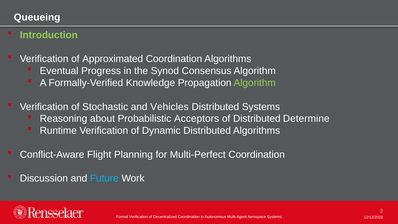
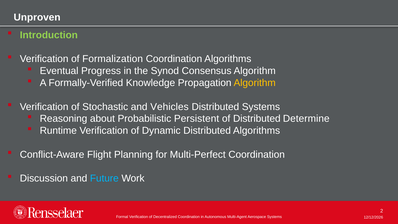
Queueing: Queueing -> Unproven
Approximated: Approximated -> Formalization
Algorithm at (255, 83) colour: light green -> yellow
Acceptors: Acceptors -> Persistent
